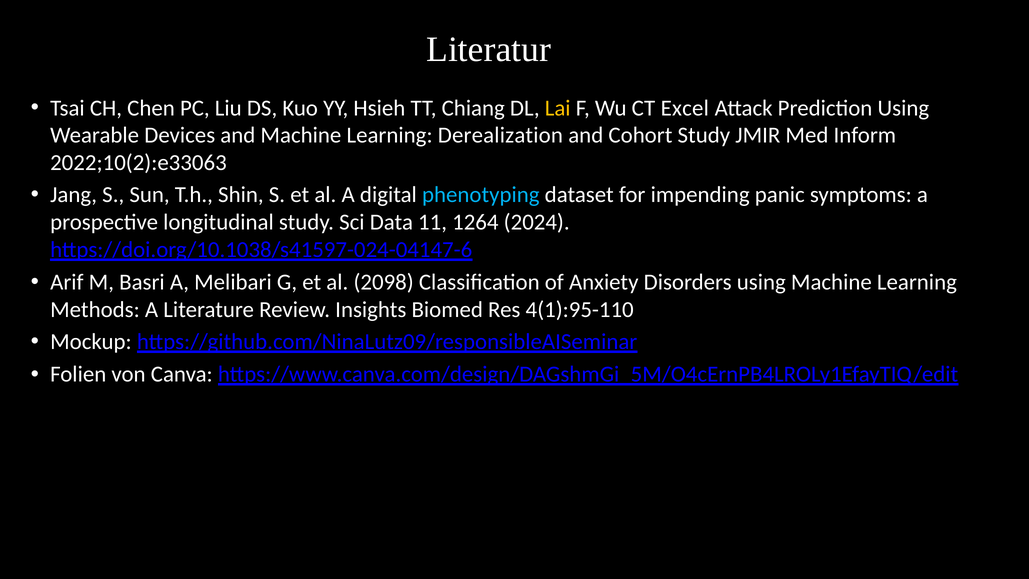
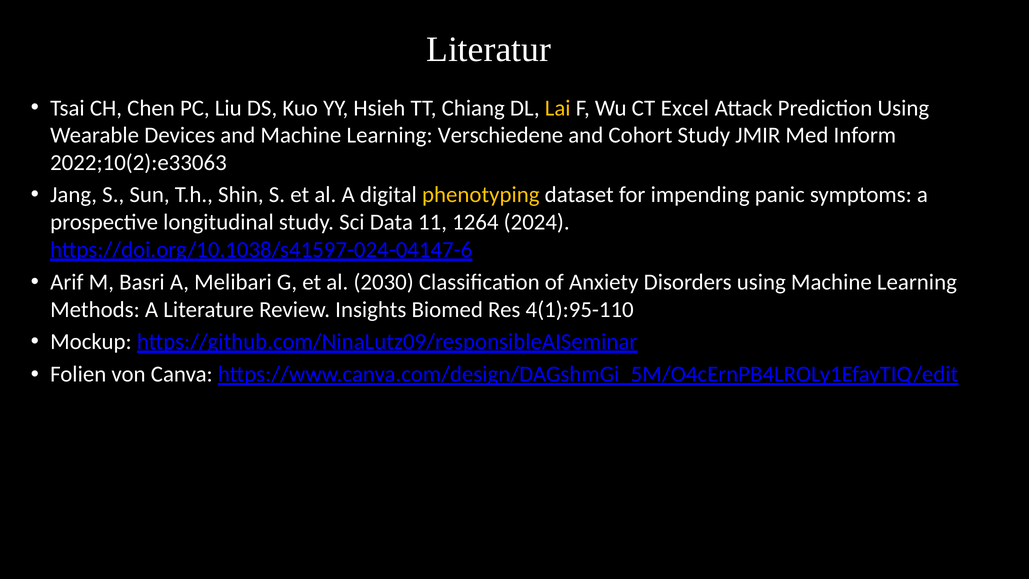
Derealization: Derealization -> Verschiedene
phenotyping colour: light blue -> yellow
2098: 2098 -> 2030
